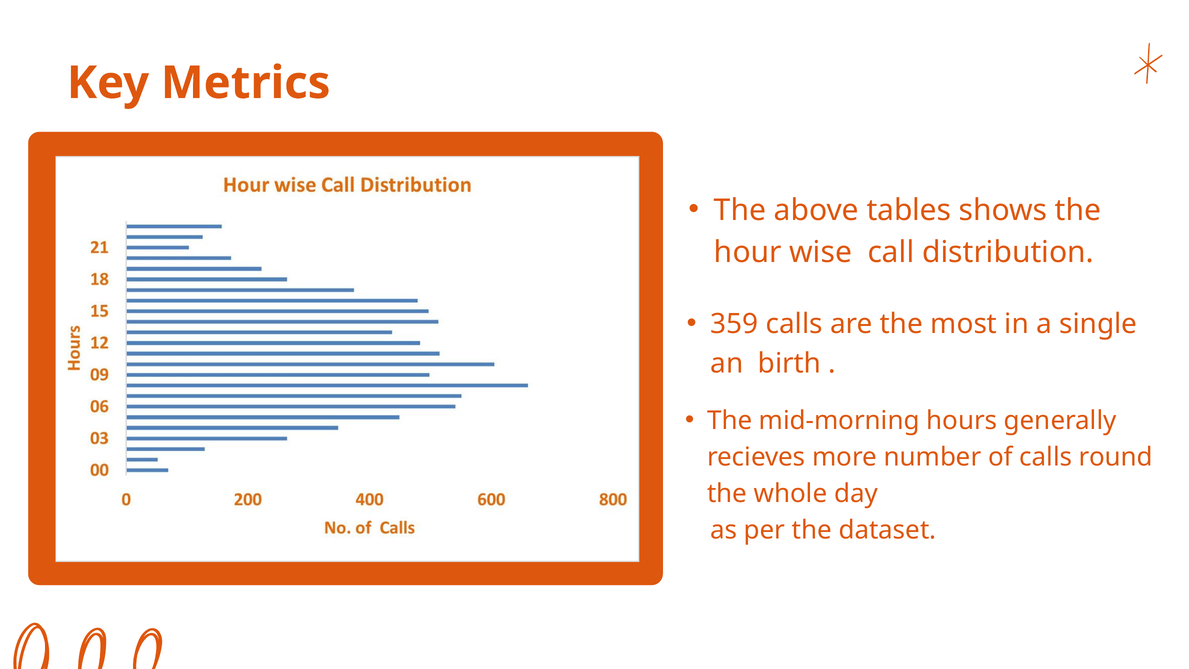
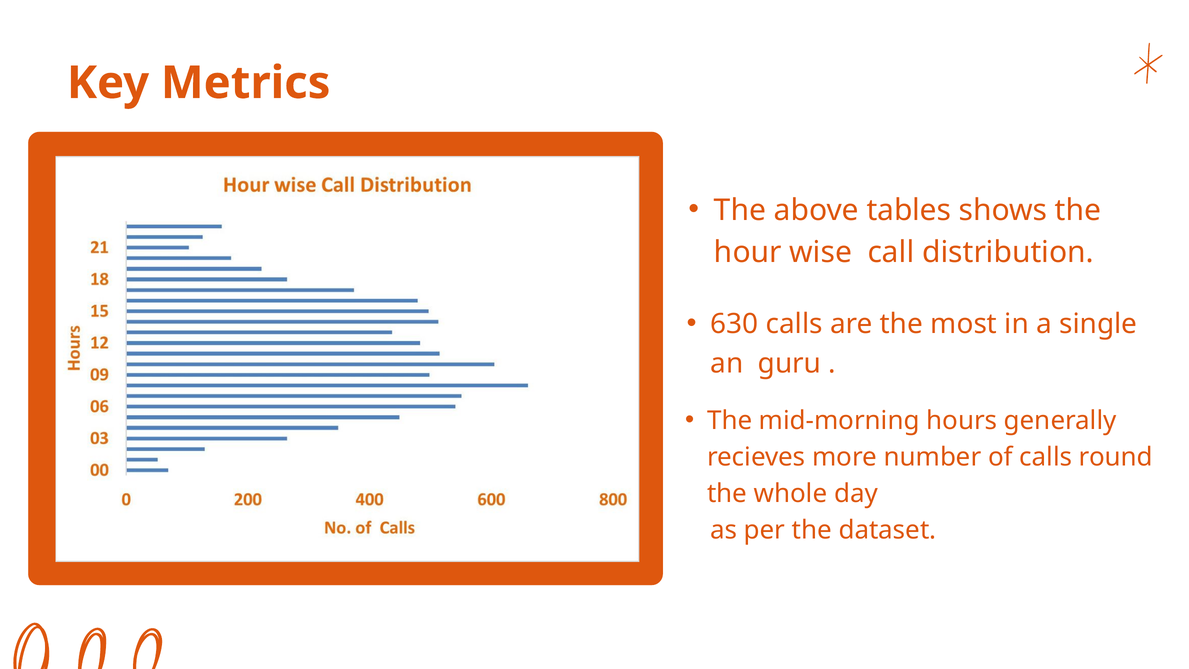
359: 359 -> 630
birth: birth -> guru
